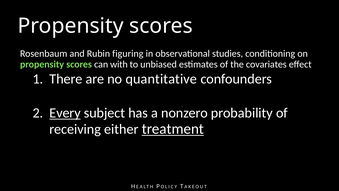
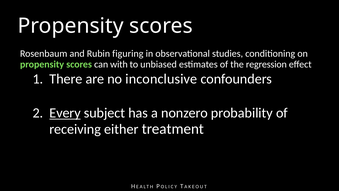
covariates: covariates -> regression
quantitative: quantitative -> inconclusive
treatment underline: present -> none
